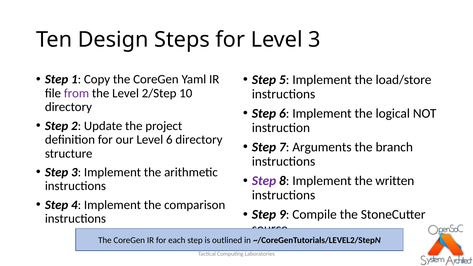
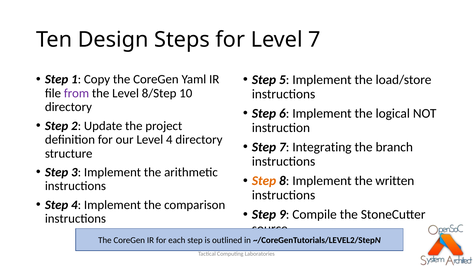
Level 3: 3 -> 7
2/Step: 2/Step -> 8/Step
Level 6: 6 -> 4
Arguments: Arguments -> Integrating
Step at (264, 181) colour: purple -> orange
